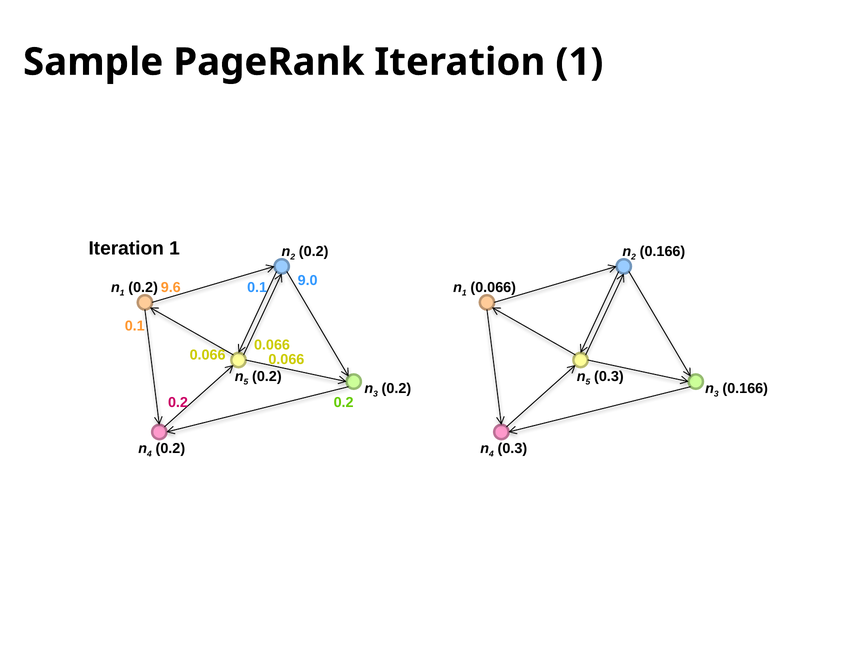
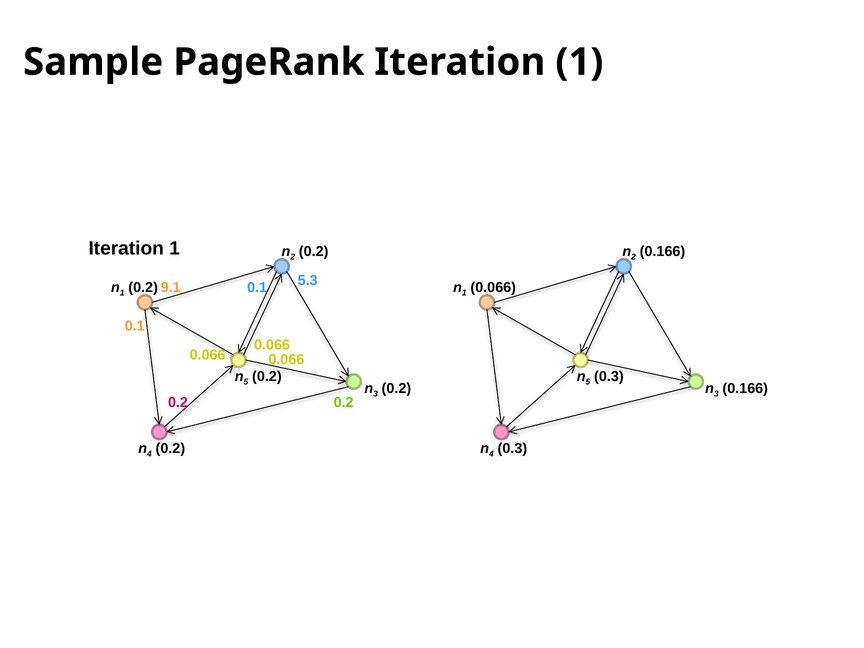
9.6: 9.6 -> 9.1
9.0: 9.0 -> 5.3
